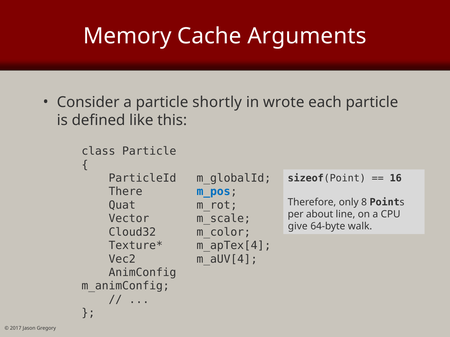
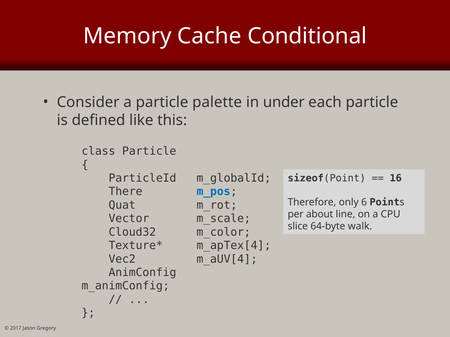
Arguments: Arguments -> Conditional
shortly: shortly -> palette
wrote: wrote -> under
8: 8 -> 6
give: give -> slice
